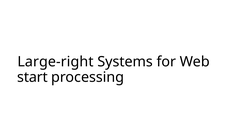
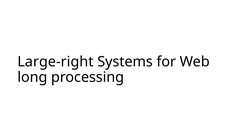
start: start -> long
